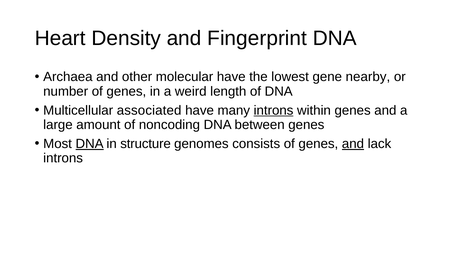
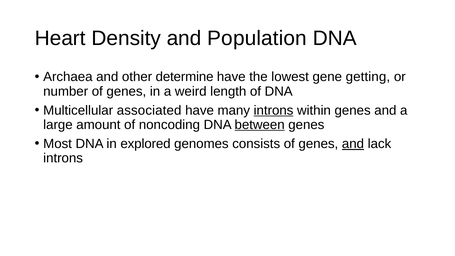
Fingerprint: Fingerprint -> Population
molecular: molecular -> determine
nearby: nearby -> getting
between underline: none -> present
DNA at (90, 144) underline: present -> none
structure: structure -> explored
